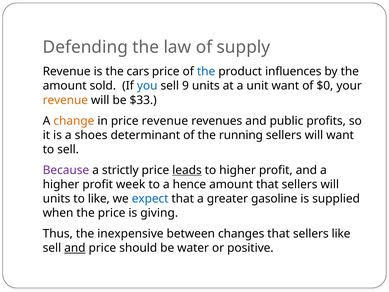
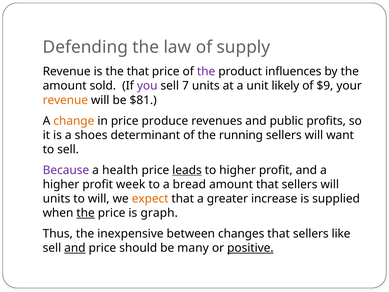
the cars: cars -> that
the at (206, 71) colour: blue -> purple
you colour: blue -> purple
9: 9 -> 7
unit want: want -> likely
$0: $0 -> $9
$33: $33 -> $81
price revenue: revenue -> produce
strictly: strictly -> health
hence: hence -> bread
to like: like -> will
expect colour: blue -> orange
gasoline: gasoline -> increase
the at (86, 213) underline: none -> present
giving: giving -> graph
water: water -> many
positive underline: none -> present
